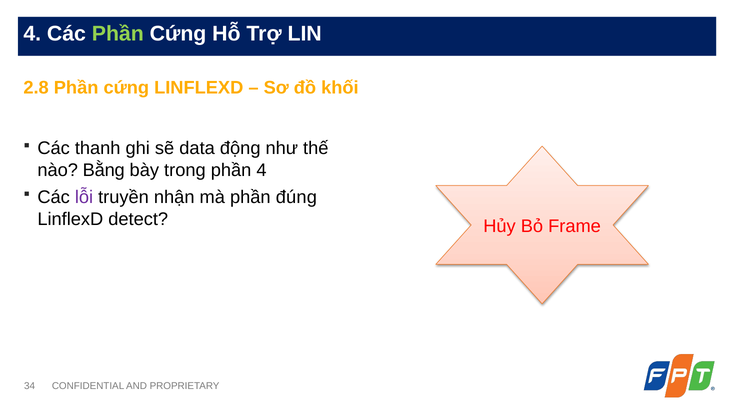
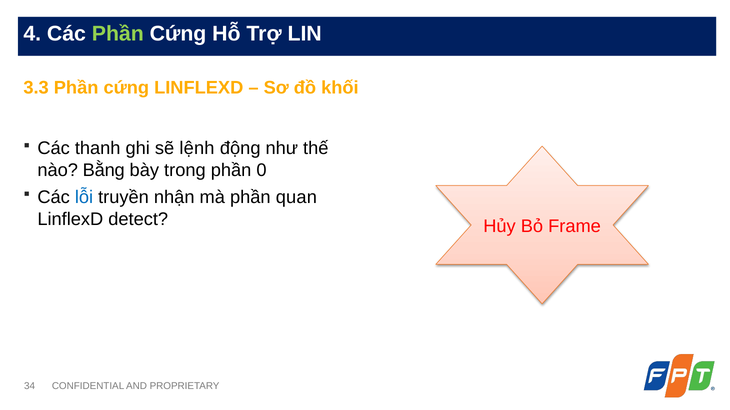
2.8: 2.8 -> 3.3
data: data -> lệnh
phần 4: 4 -> 0
lỗi colour: purple -> blue
đúng: đúng -> quan
